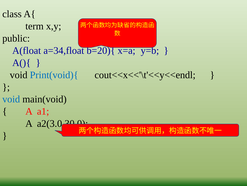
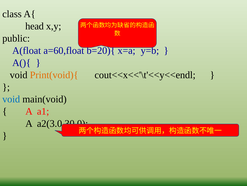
term: term -> head
a=34,float: a=34,float -> a=60,float
Print(void){ colour: blue -> orange
